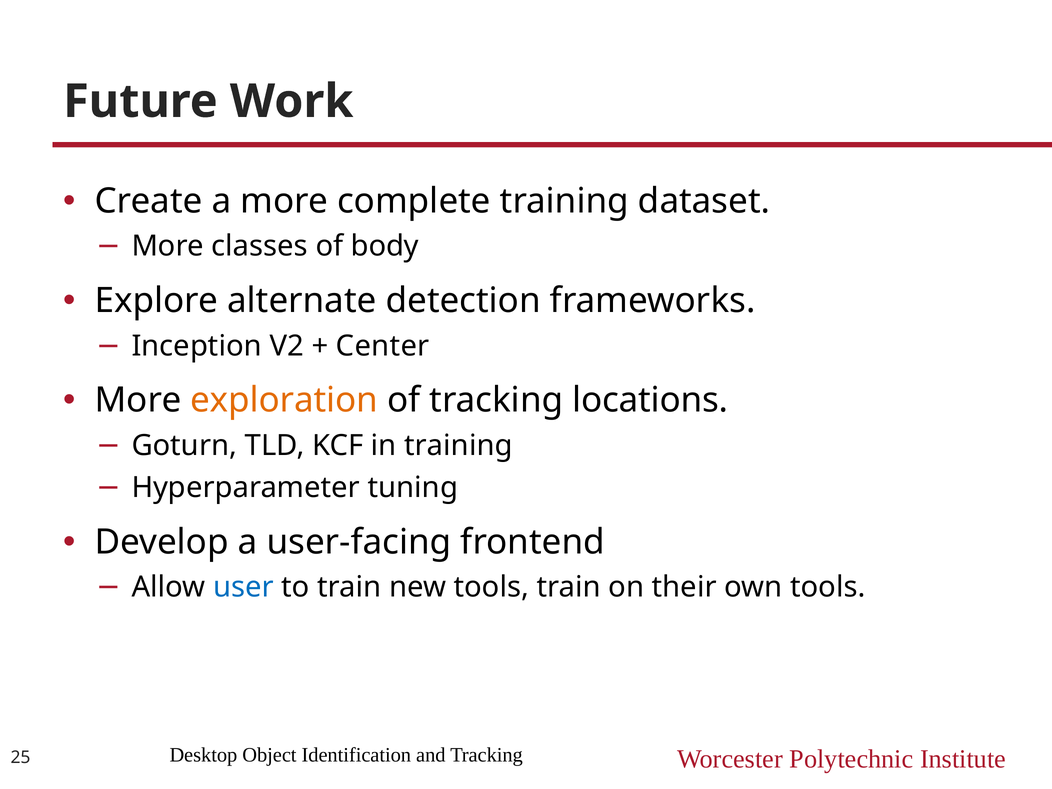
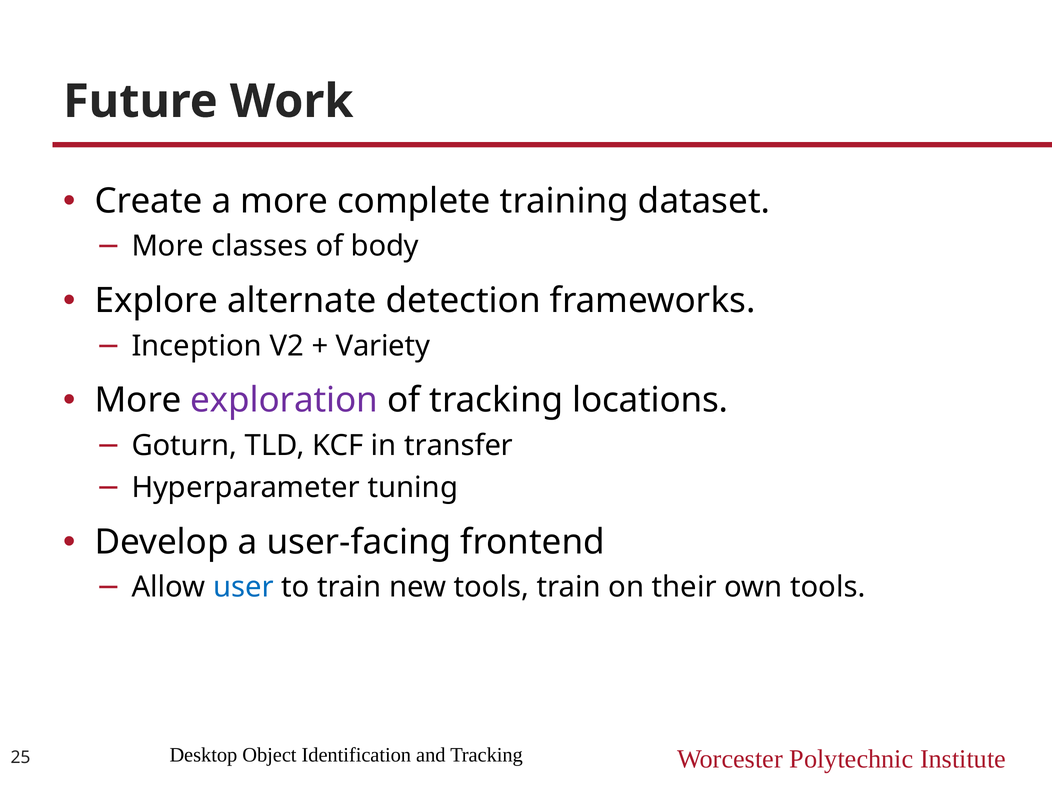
Center: Center -> Variety
exploration colour: orange -> purple
in training: training -> transfer
